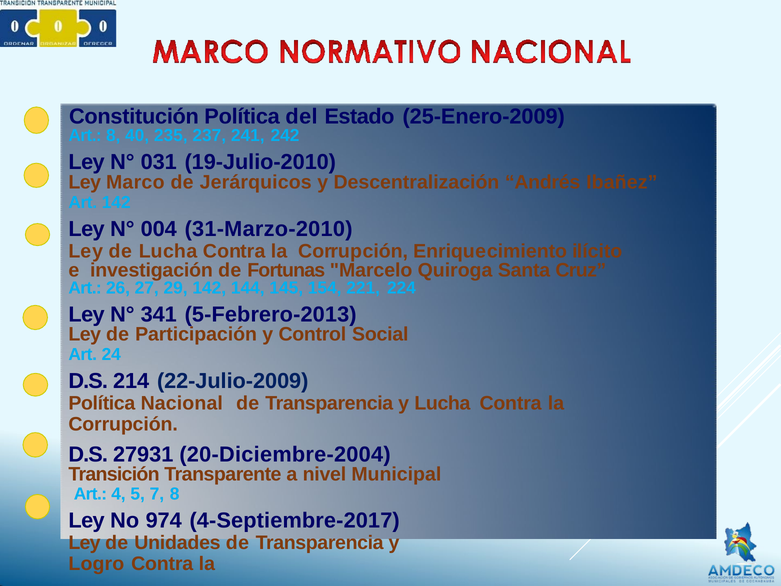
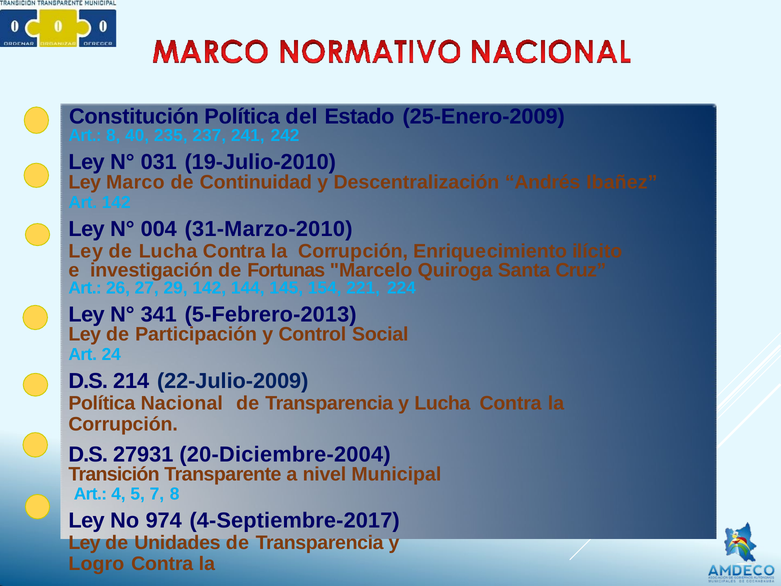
Jerárquicos: Jerárquicos -> Continuidad
